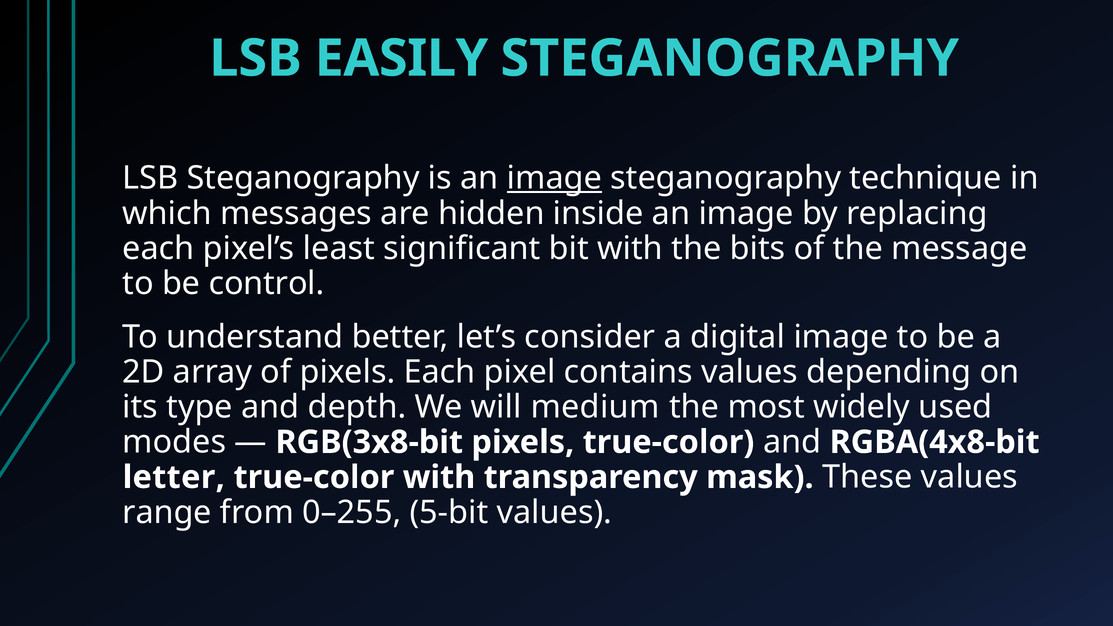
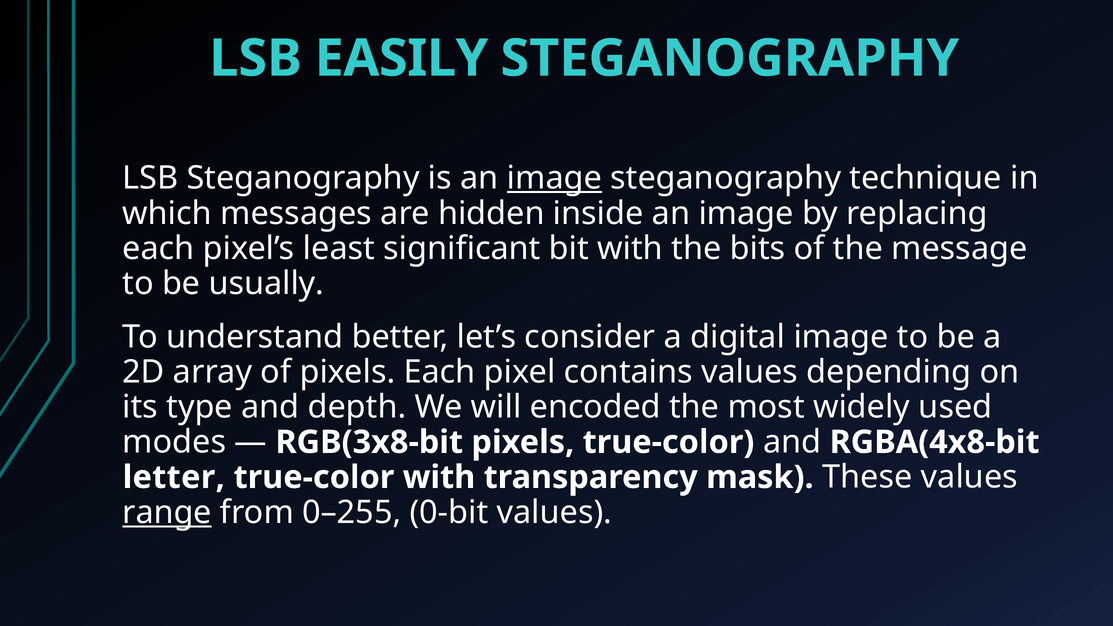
control: control -> usually
medium: medium -> encoded
range underline: none -> present
5-bit: 5-bit -> 0-bit
